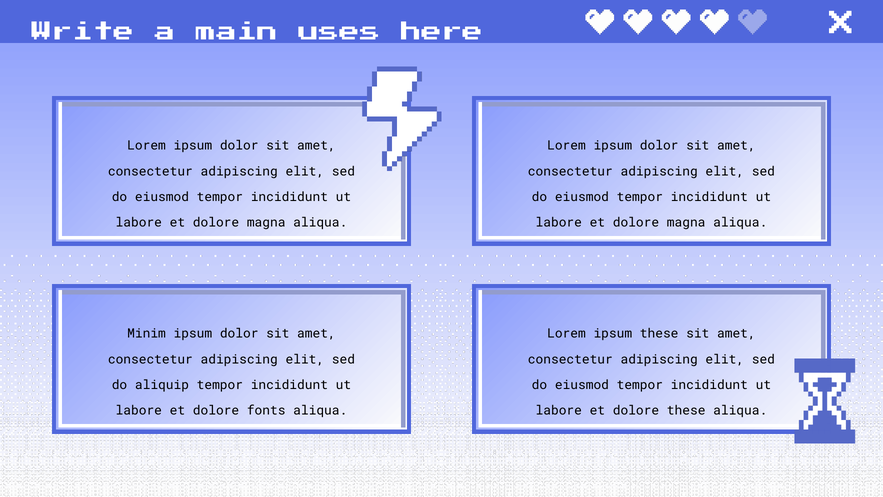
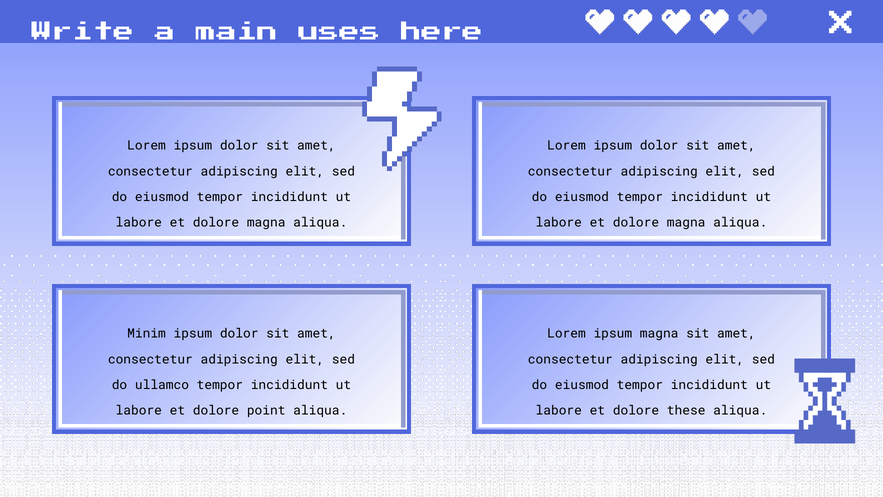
ipsum these: these -> magna
aliquip: aliquip -> ullamco
fonts: fonts -> point
